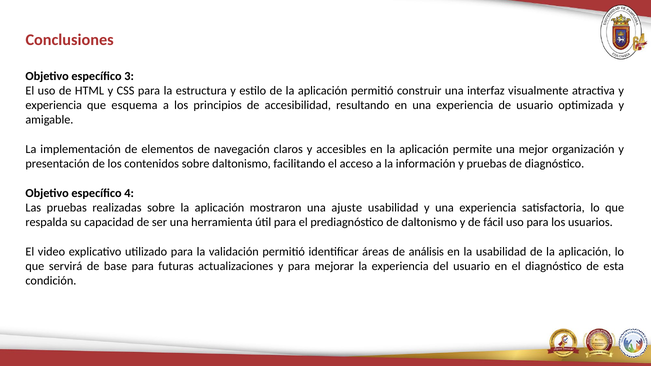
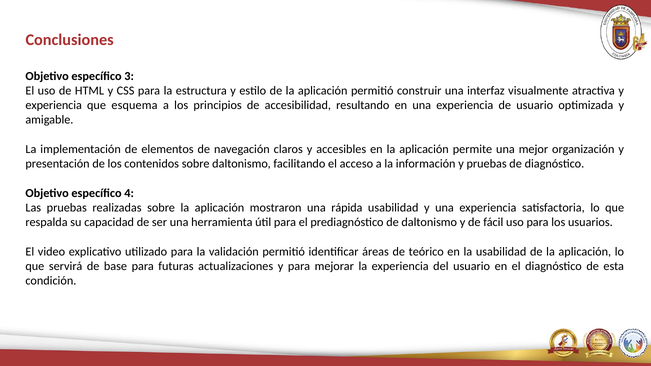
ajuste: ajuste -> rápida
análisis: análisis -> teórico
